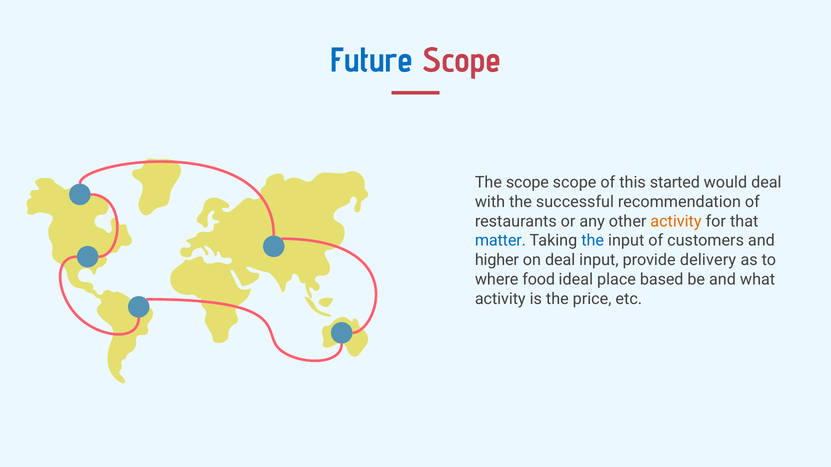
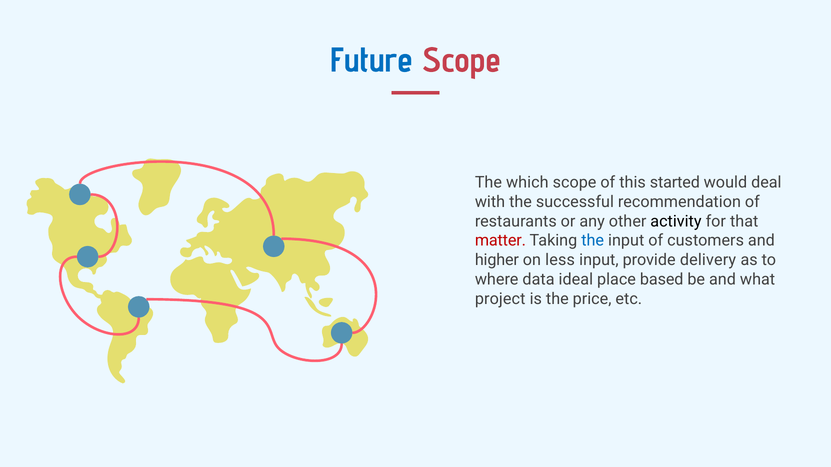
The scope: scope -> which
activity at (676, 221) colour: orange -> black
matter colour: blue -> red
on deal: deal -> less
food: food -> data
activity at (500, 299): activity -> project
